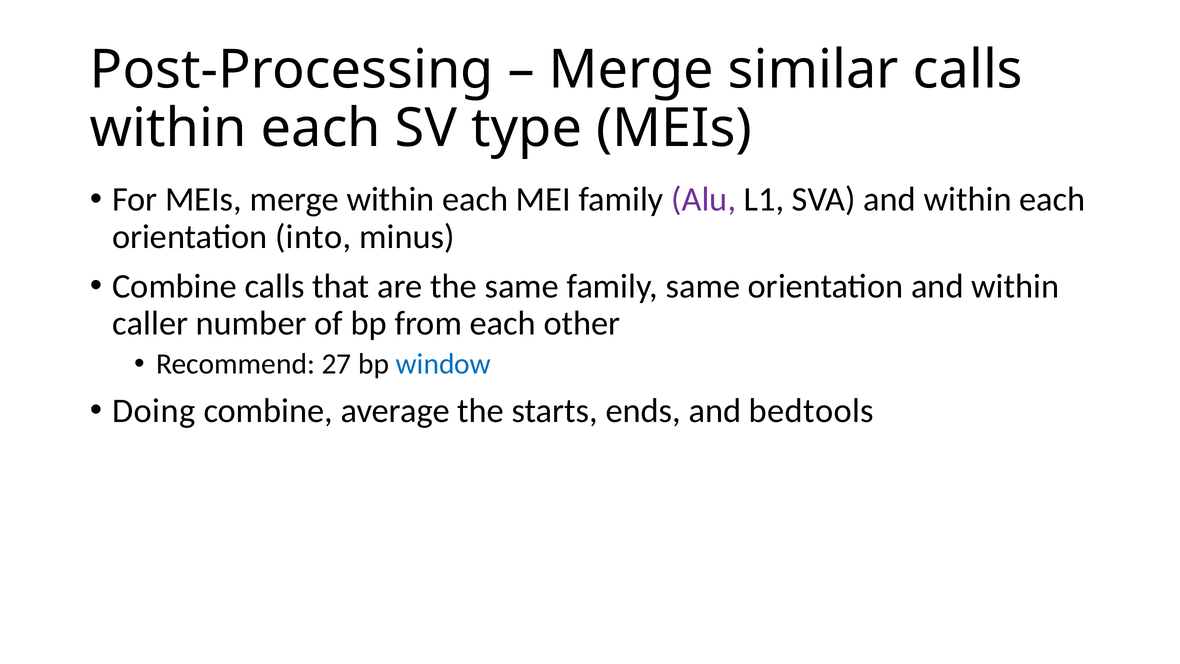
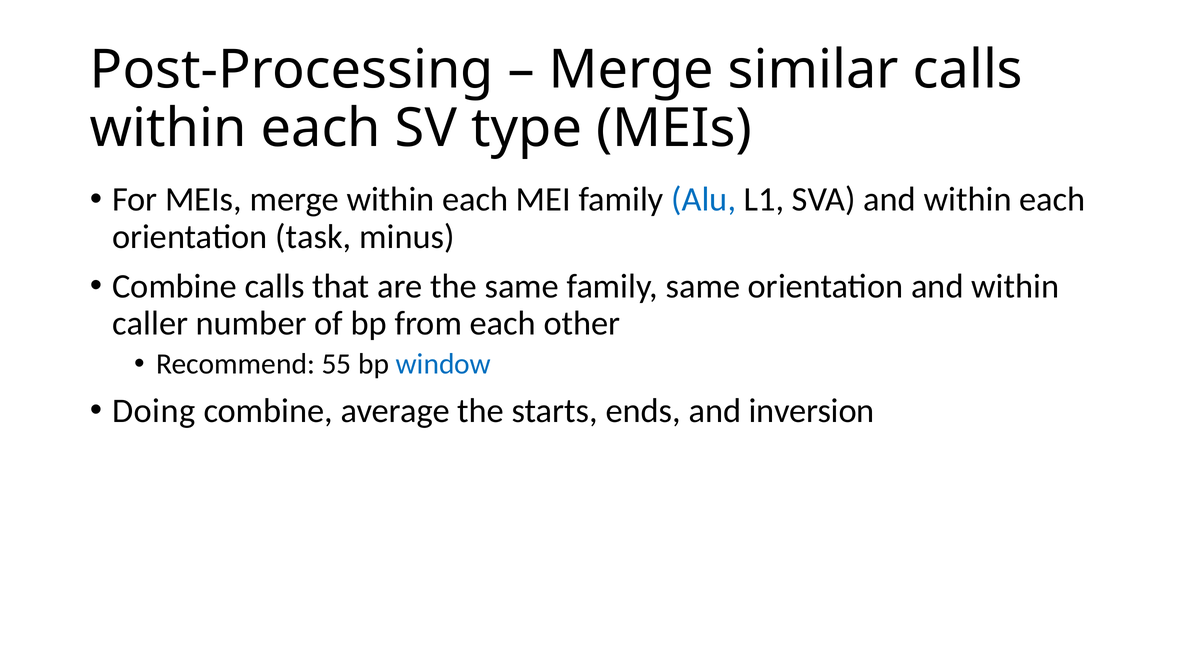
Alu colour: purple -> blue
into: into -> task
27: 27 -> 55
bedtools: bedtools -> inversion
